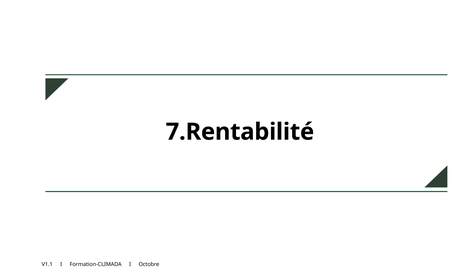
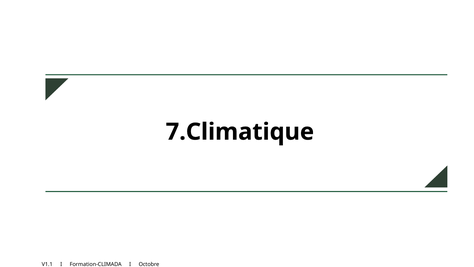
7.Rentabilité: 7.Rentabilité -> 7.Climatique
